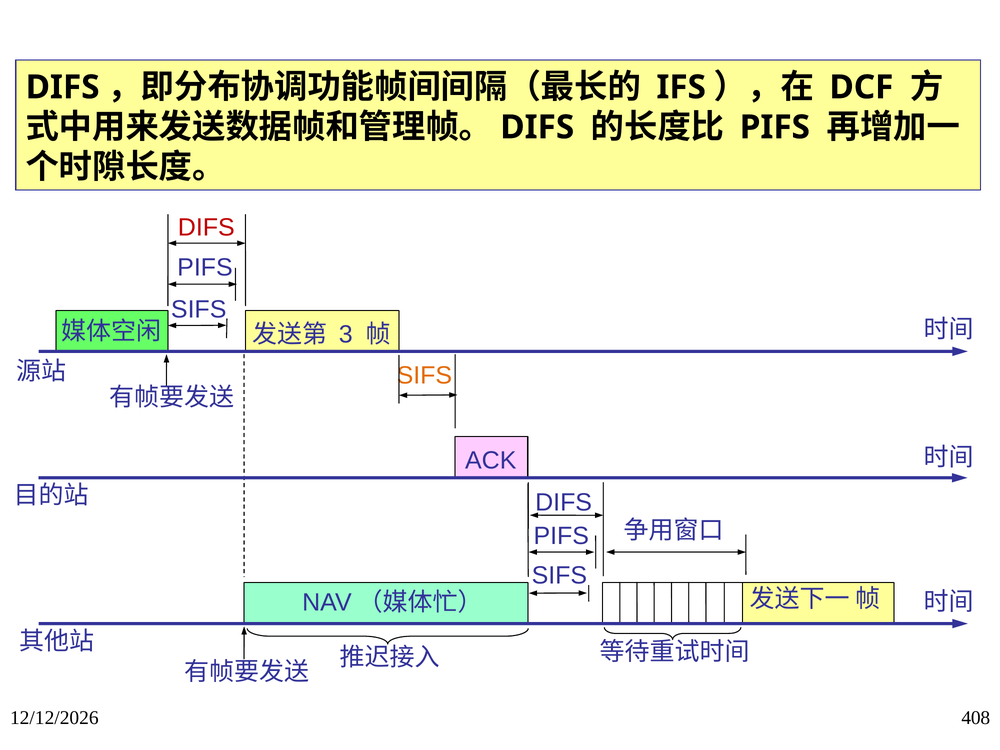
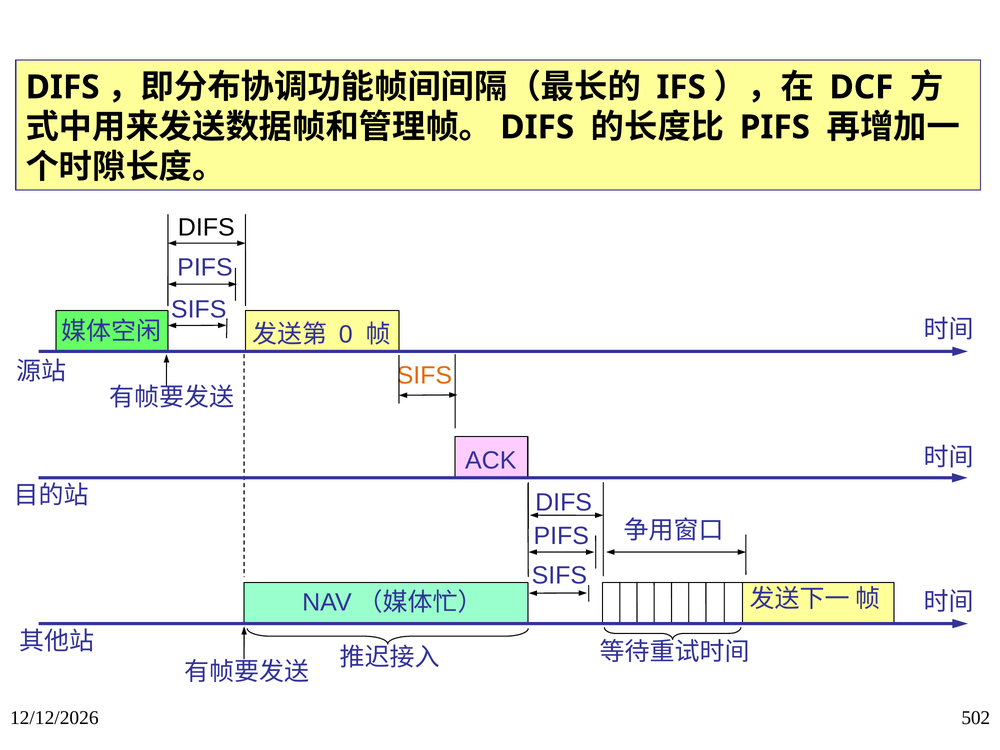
DIFS at (206, 228) colour: red -> black
3: 3 -> 0
408: 408 -> 502
